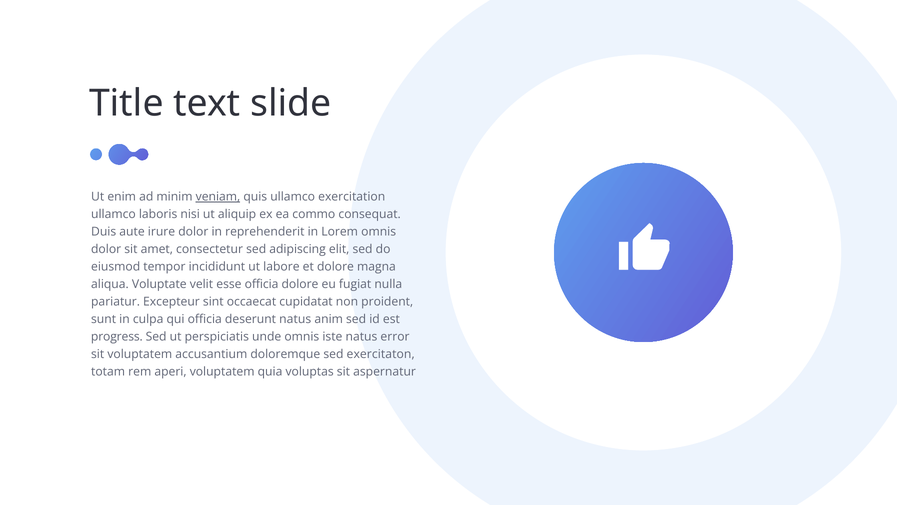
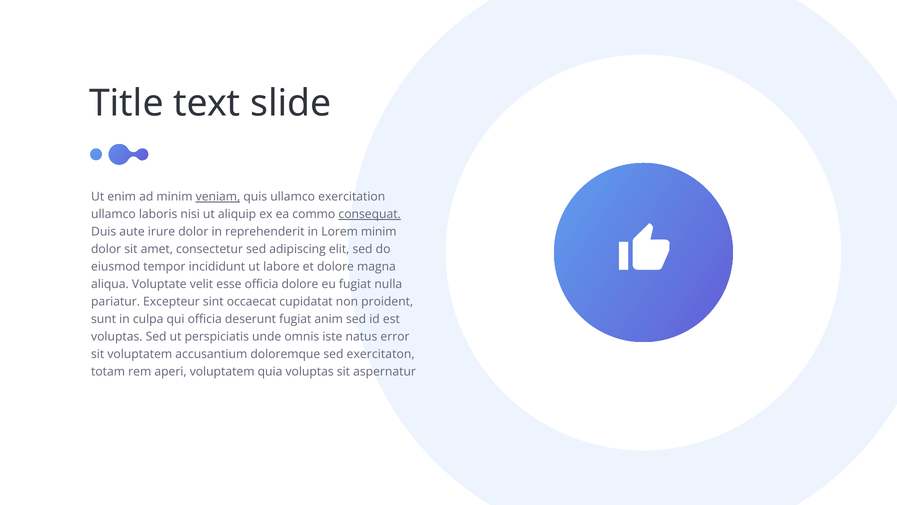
consequat underline: none -> present
Lorem omnis: omnis -> minim
deserunt natus: natus -> fugiat
progress at (117, 336): progress -> voluptas
